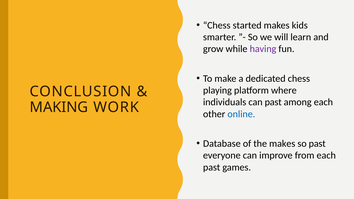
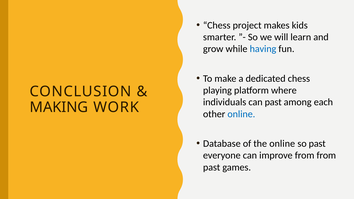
started: started -> project
having colour: purple -> blue
the makes: makes -> online
from each: each -> from
